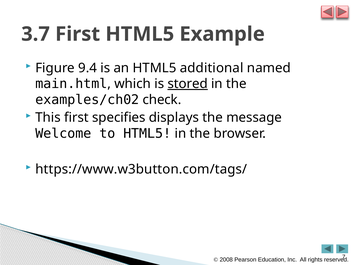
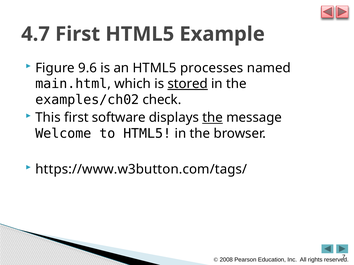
3.7: 3.7 -> 4.7
9.4: 9.4 -> 9.6
additional: additional -> processes
specifies: specifies -> software
the at (213, 118) underline: none -> present
